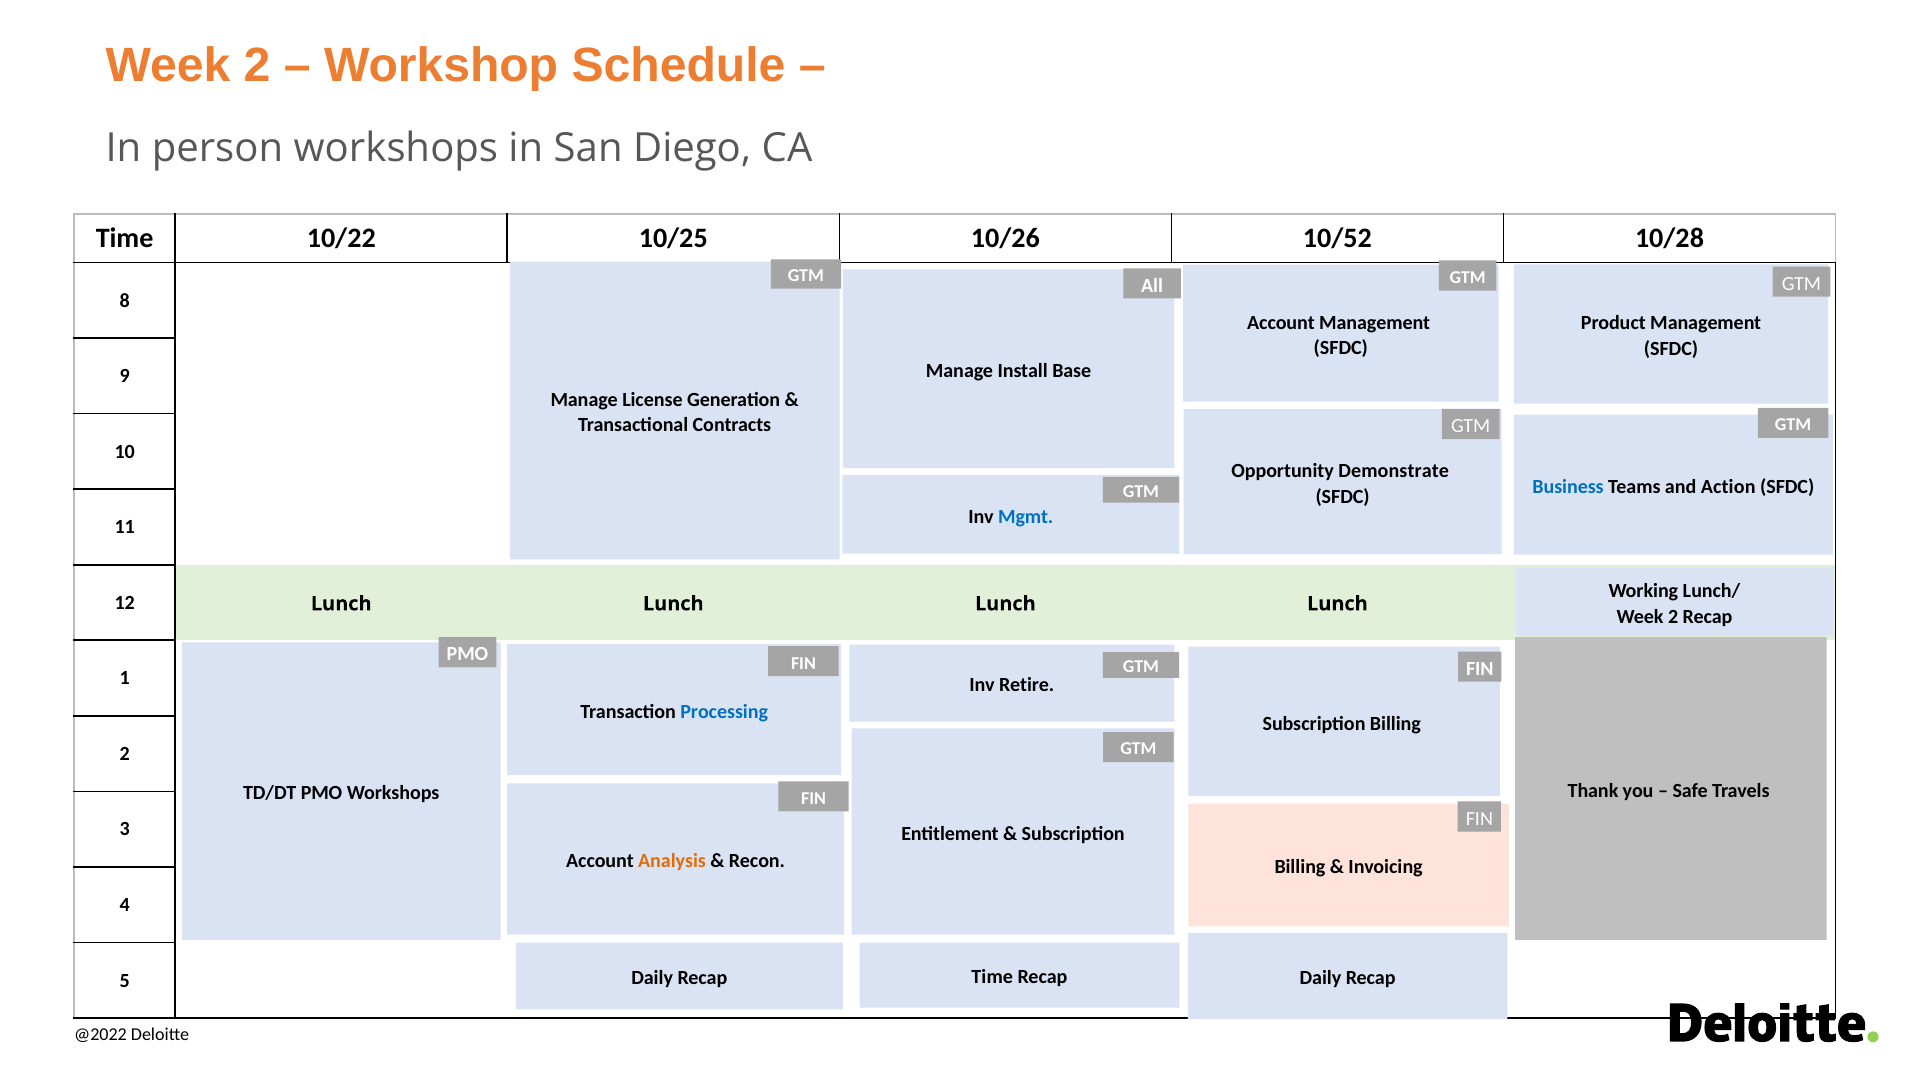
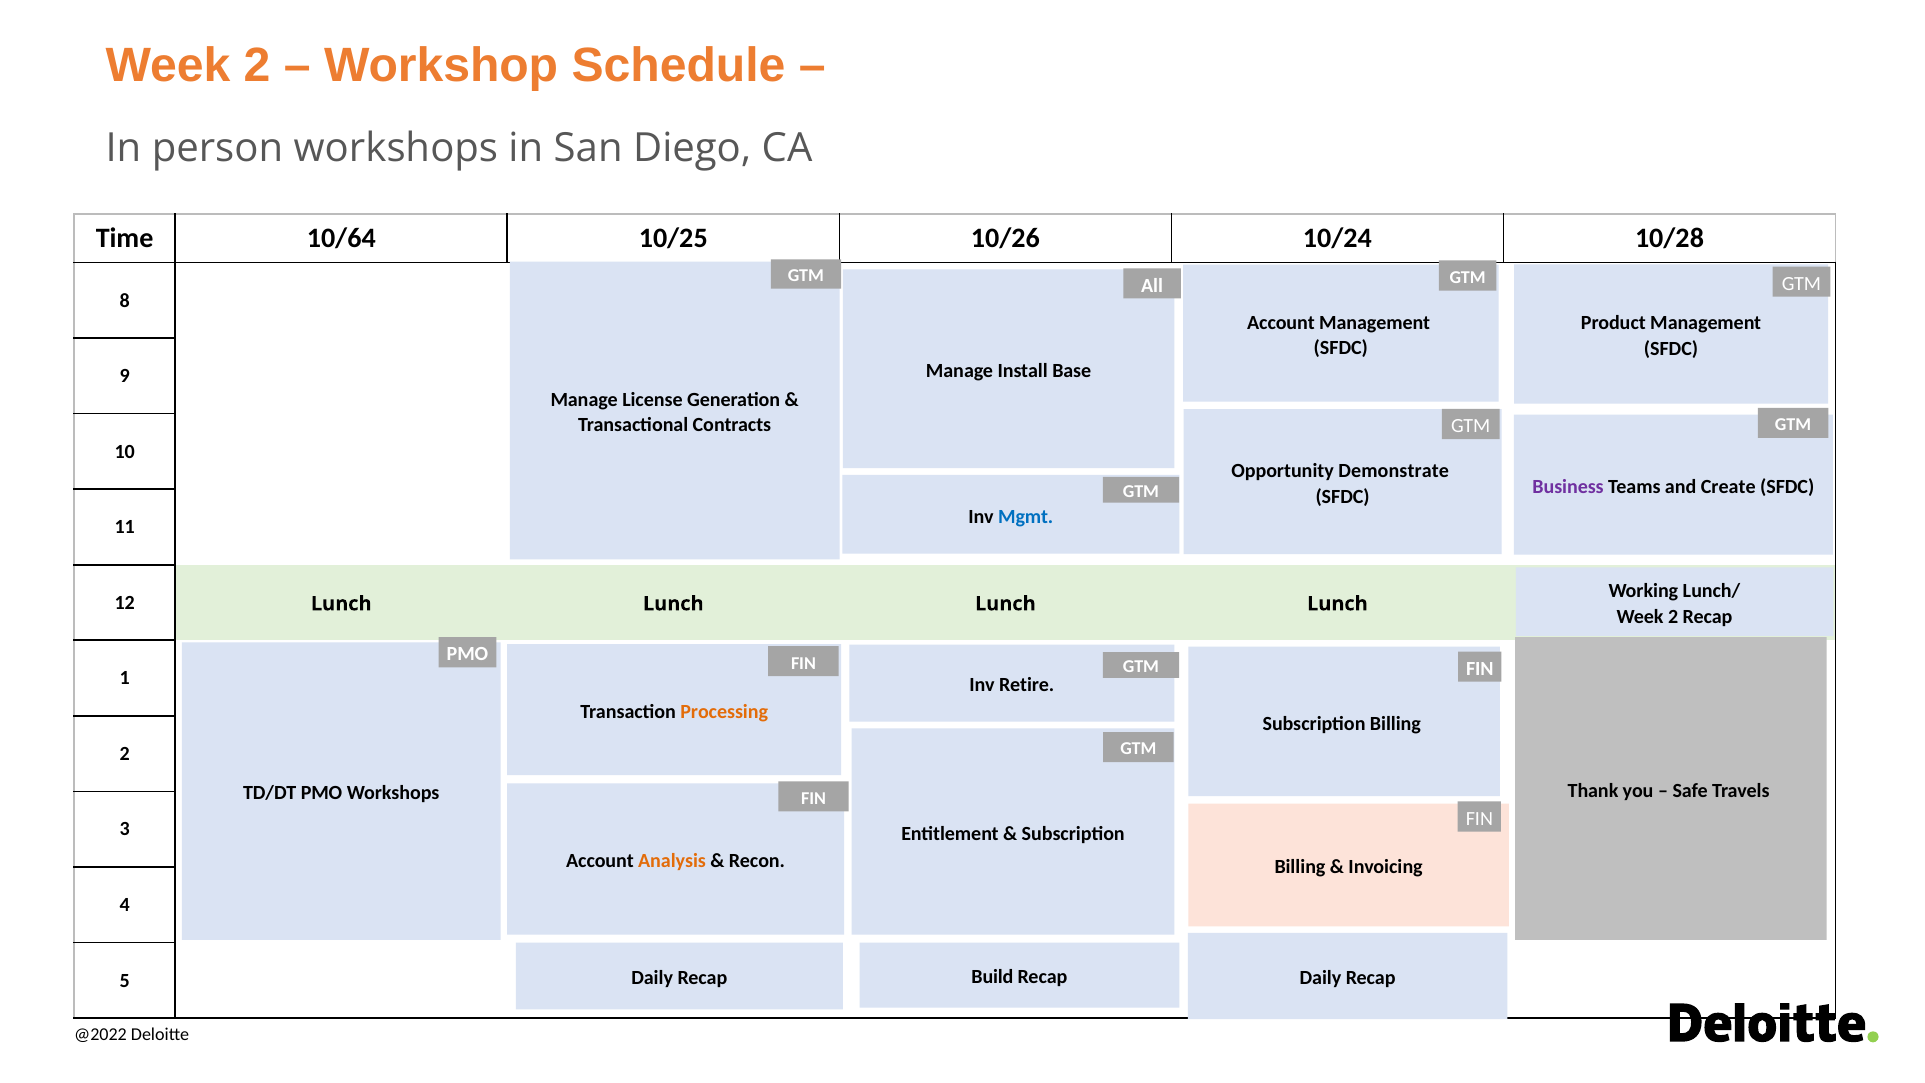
10/22: 10/22 -> 10/64
10/52: 10/52 -> 10/24
Business colour: blue -> purple
Action: Action -> Create
Processing colour: blue -> orange
Time at (992, 977): Time -> Build
